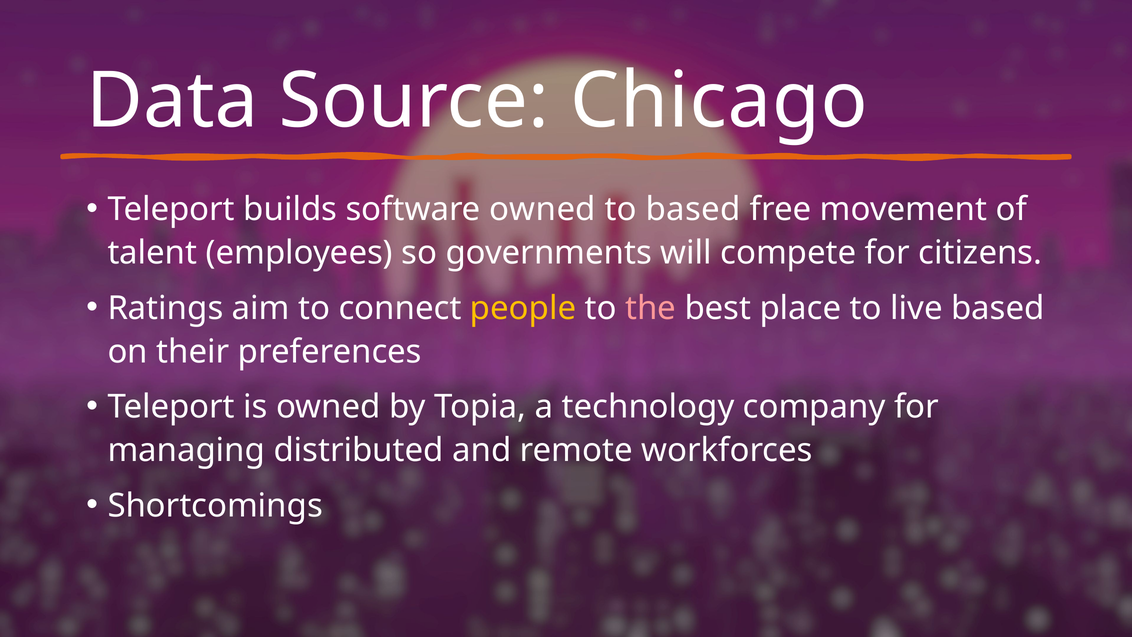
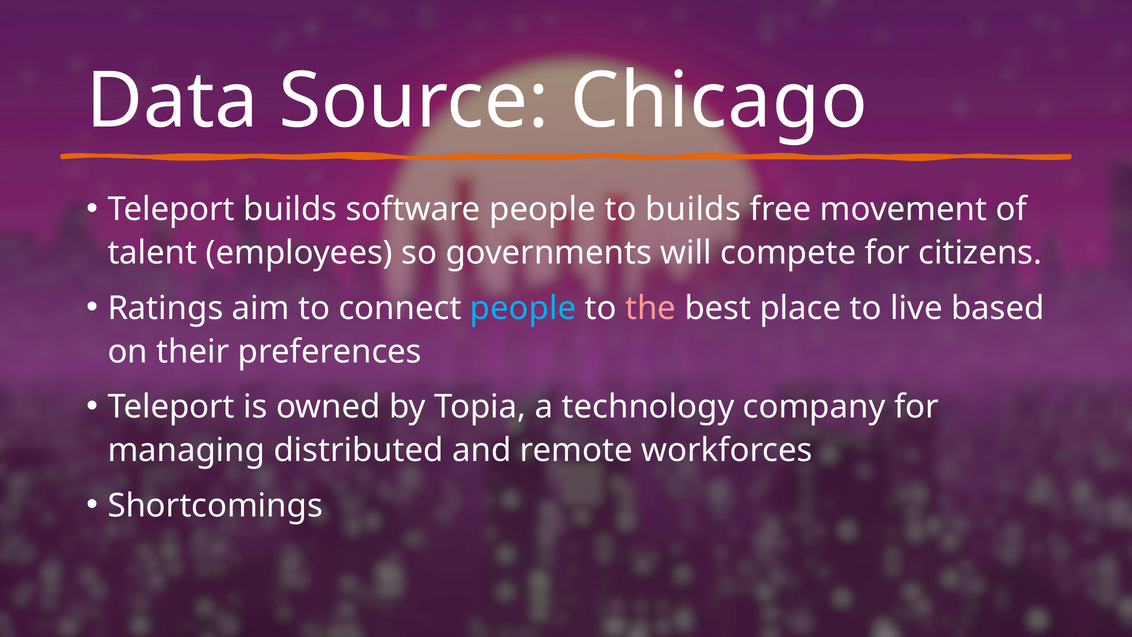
software owned: owned -> people
to based: based -> builds
people at (523, 308) colour: yellow -> light blue
